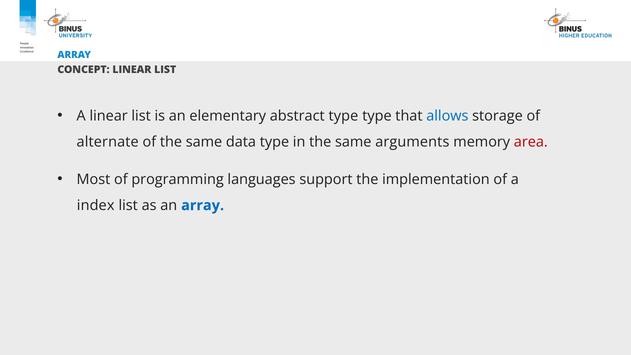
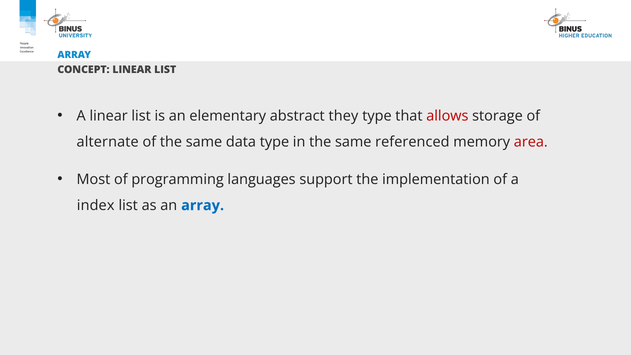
abstract type: type -> they
allows colour: blue -> red
arguments: arguments -> referenced
